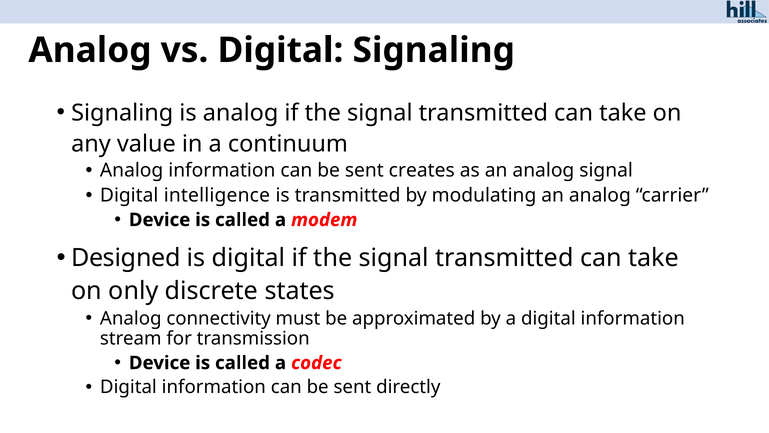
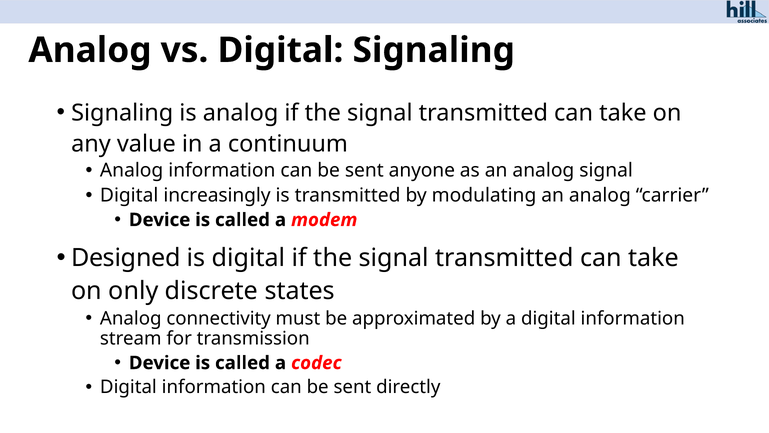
creates: creates -> anyone
intelligence: intelligence -> increasingly
